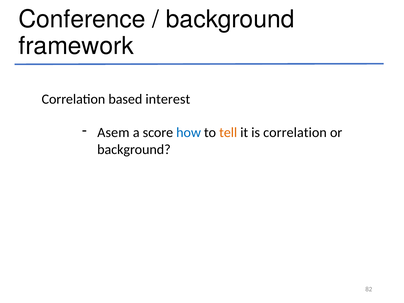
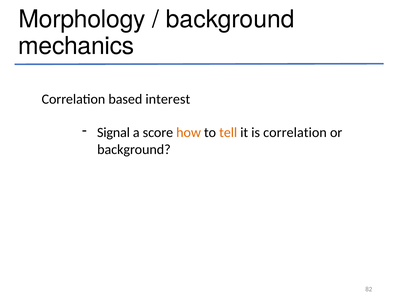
Conference: Conference -> Morphology
framework: framework -> mechanics
Asem: Asem -> Signal
how colour: blue -> orange
